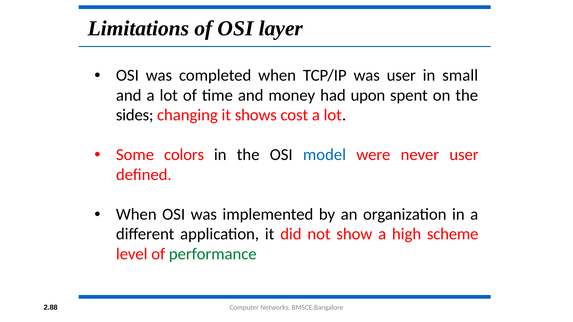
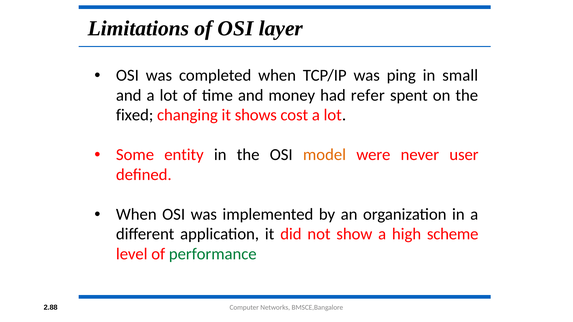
was user: user -> ping
upon: upon -> refer
sides: sides -> fixed
colors: colors -> entity
model colour: blue -> orange
